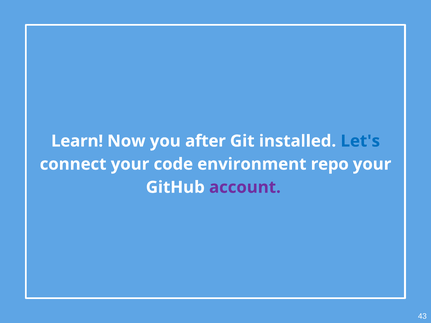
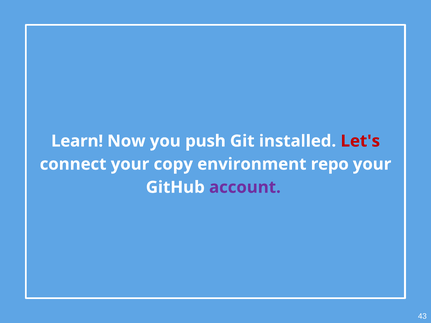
after: after -> push
Let's colour: blue -> red
code: code -> copy
